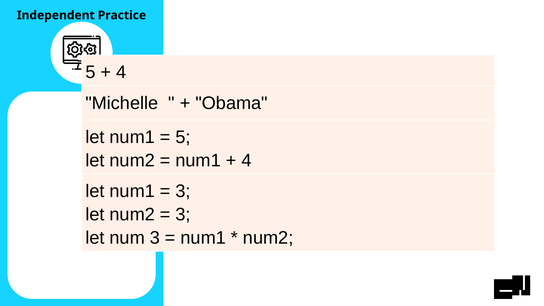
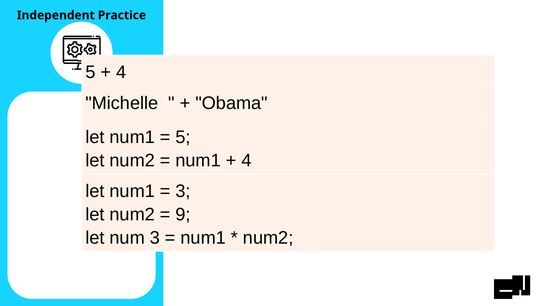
3 at (183, 215): 3 -> 9
